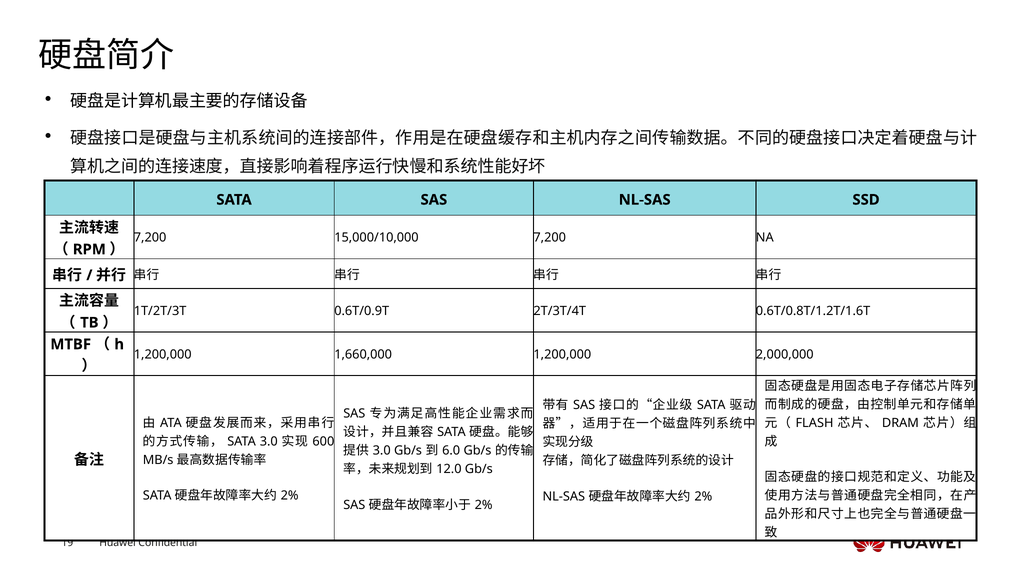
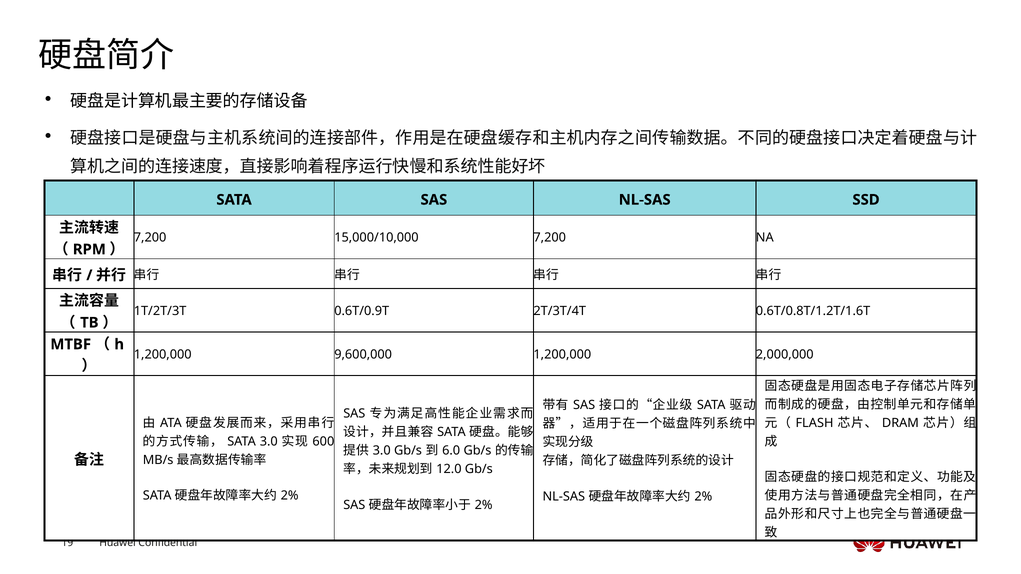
1,660,000: 1,660,000 -> 9,600,000
